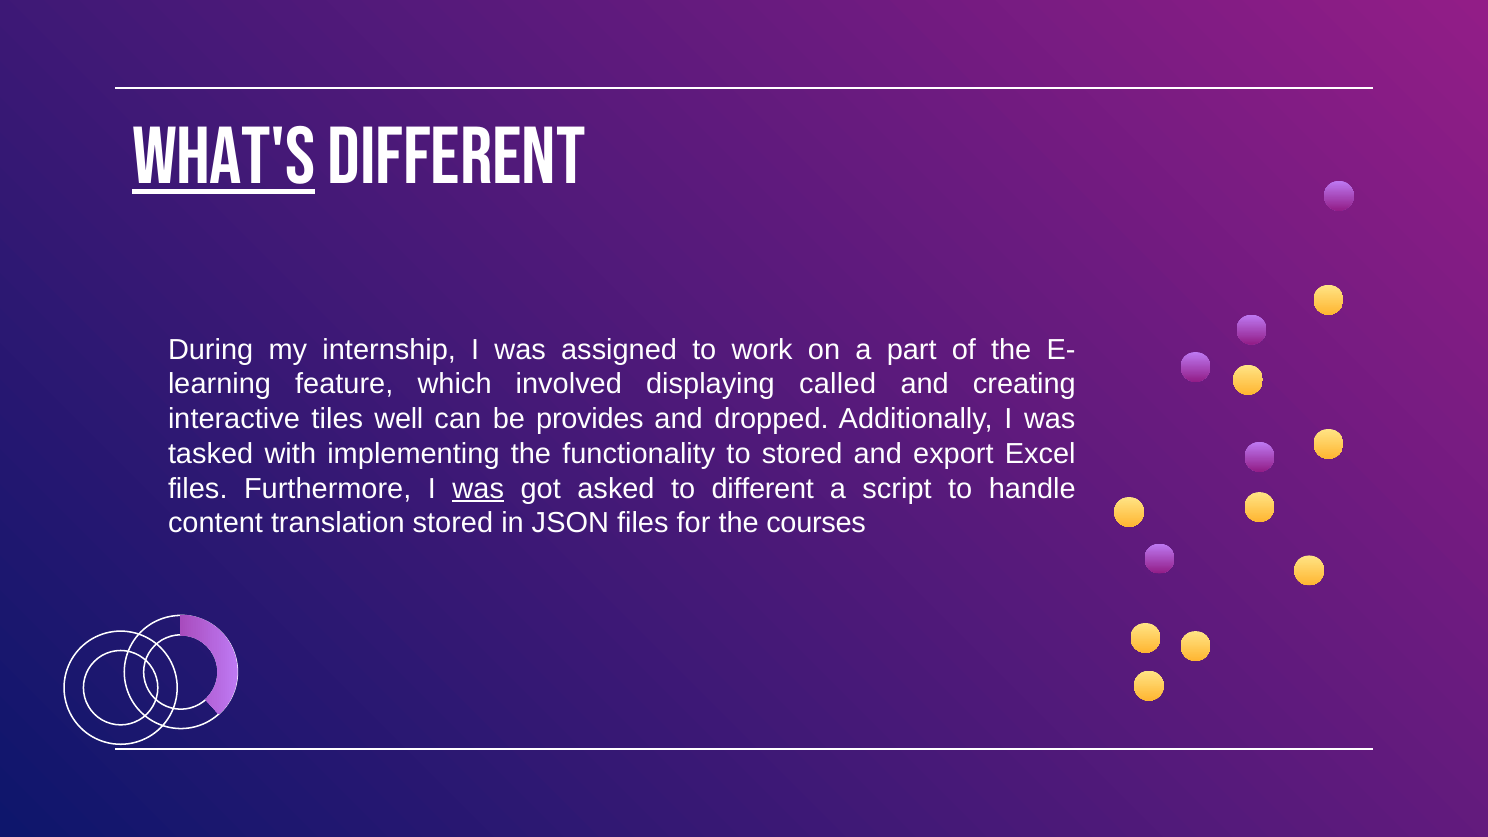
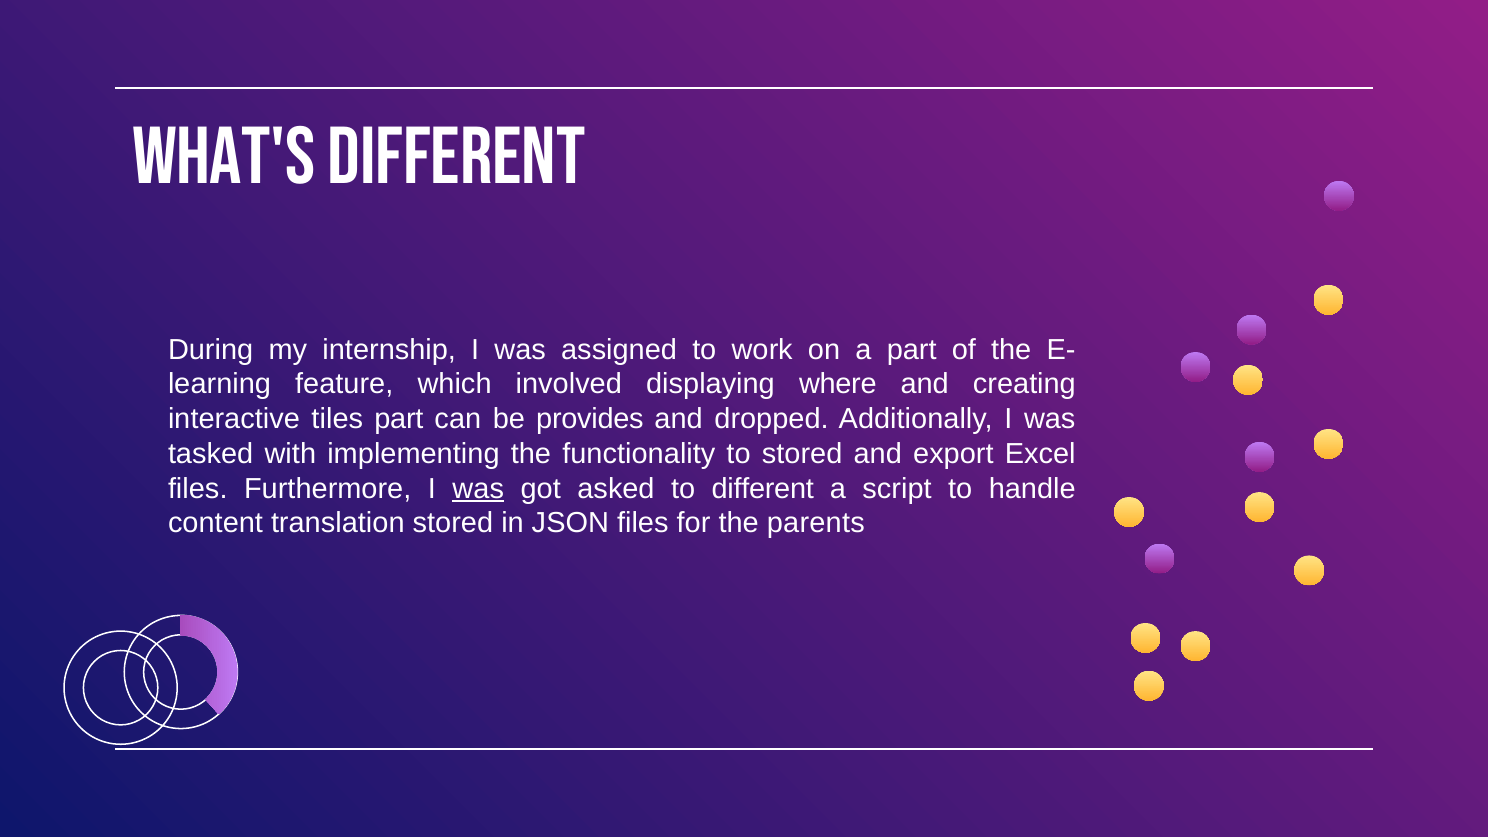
What's underline: present -> none
called: called -> where
tiles well: well -> part
courses: courses -> parents
